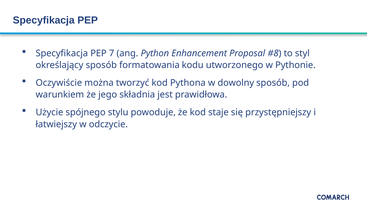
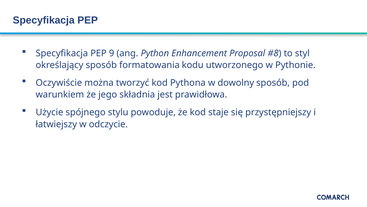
7: 7 -> 9
